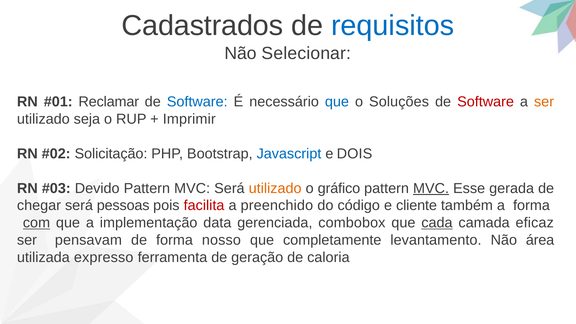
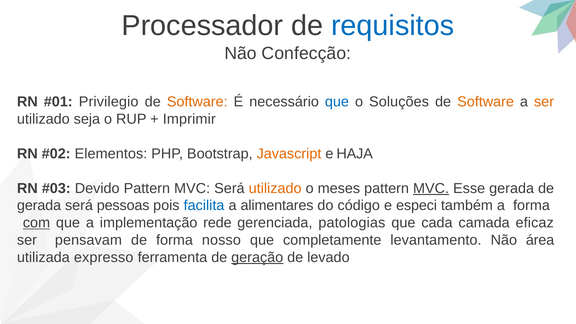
Cadastrados: Cadastrados -> Processador
Selecionar: Selecionar -> Confecção
Reclamar: Reclamar -> Privilegio
Software at (197, 102) colour: blue -> orange
Software at (486, 102) colour: red -> orange
Solicitação: Solicitação -> Elementos
Javascript colour: blue -> orange
DOIS: DOIS -> HAJA
gráfico: gráfico -> meses
chegar at (39, 206): chegar -> gerada
facilita colour: red -> blue
preenchido: preenchido -> alimentares
cliente: cliente -> especi
data: data -> rede
combobox: combobox -> patologias
cada underline: present -> none
geração underline: none -> present
caloria: caloria -> levado
